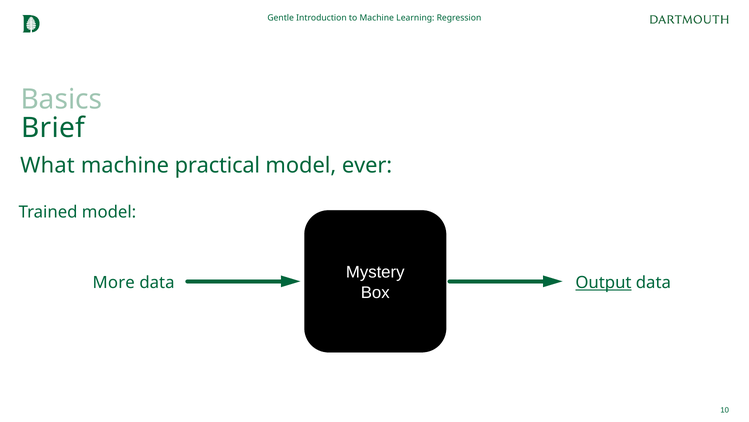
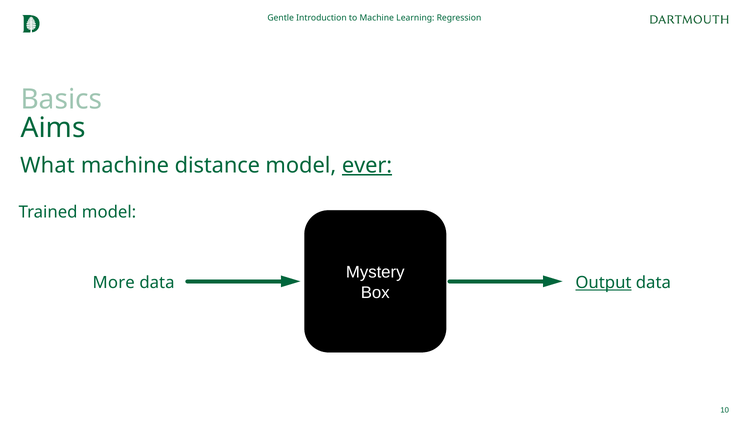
Brief: Brief -> Aims
practical: practical -> distance
ever underline: none -> present
